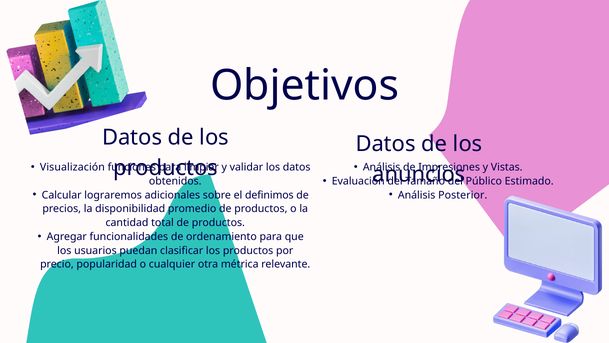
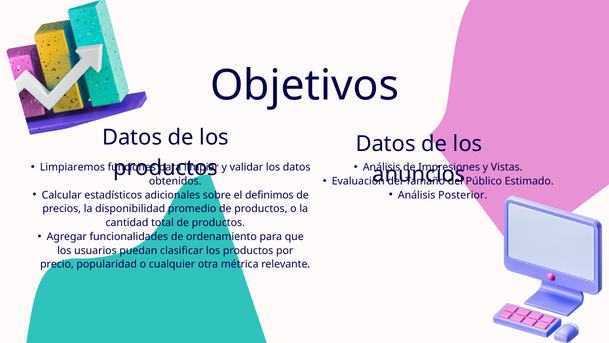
Visualización: Visualización -> Limpiaremos
lograremos: lograremos -> estadísticos
